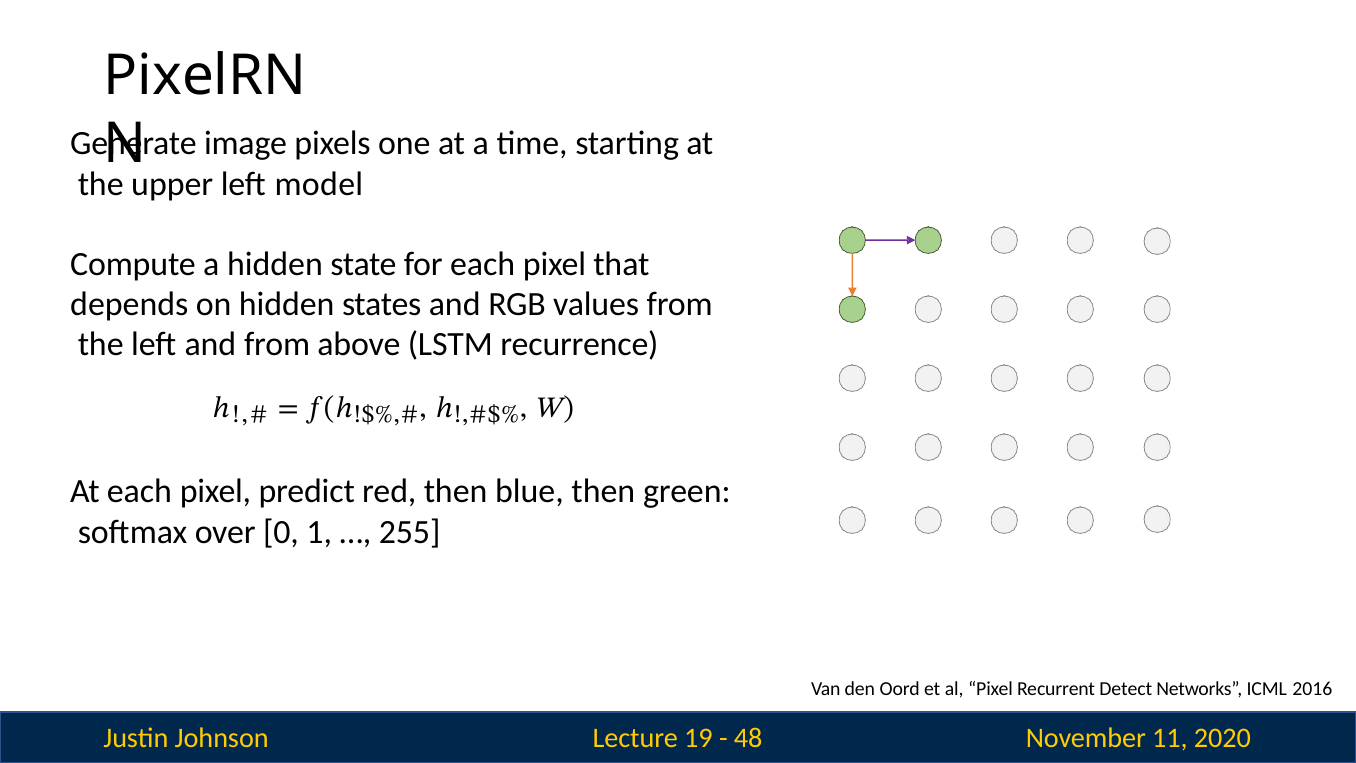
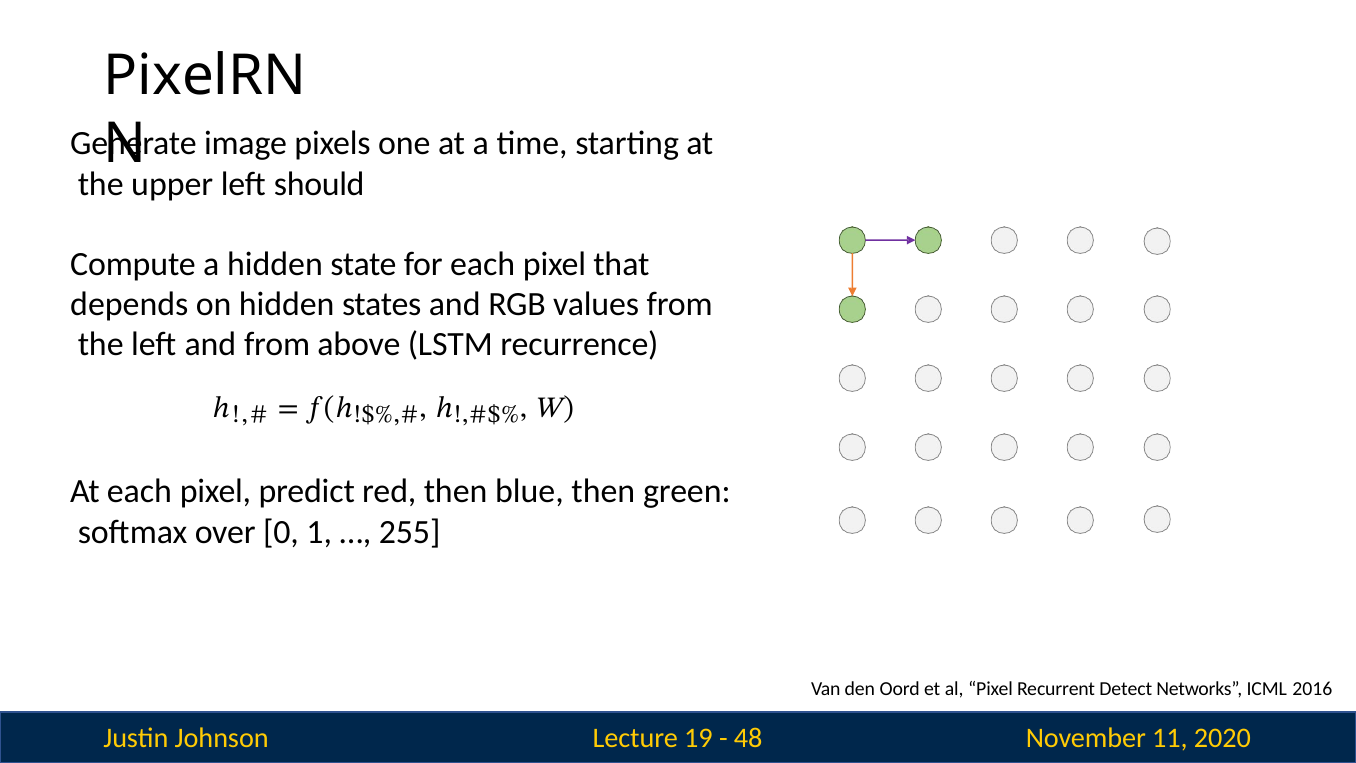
model: model -> should
